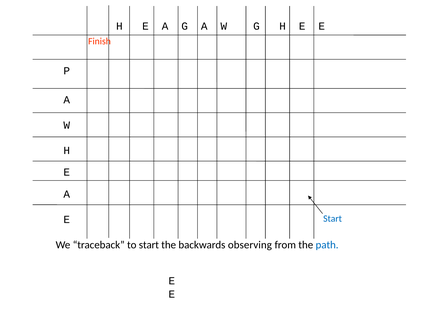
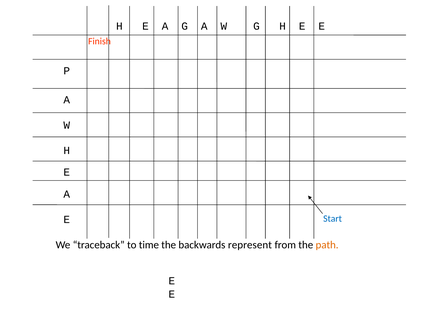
to start: start -> time
observing: observing -> represent
path colour: blue -> orange
